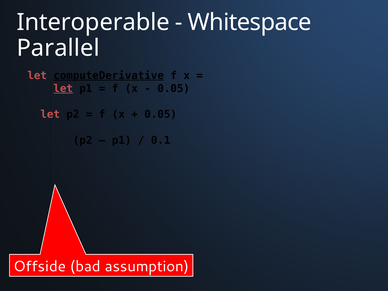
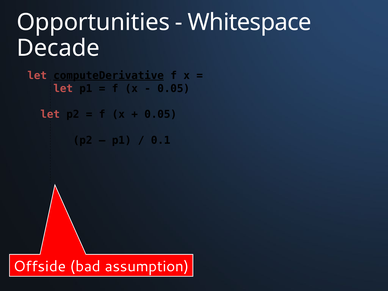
Interoperable: Interoperable -> Opportunities
Parallel: Parallel -> Decade
let at (63, 88) underline: present -> none
